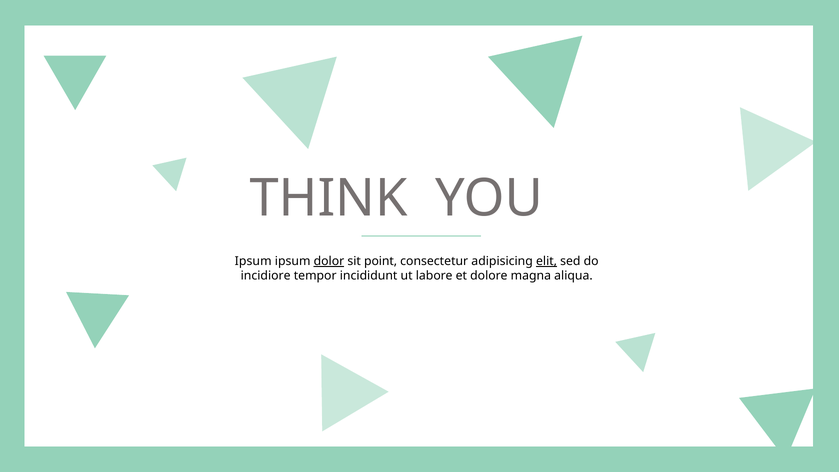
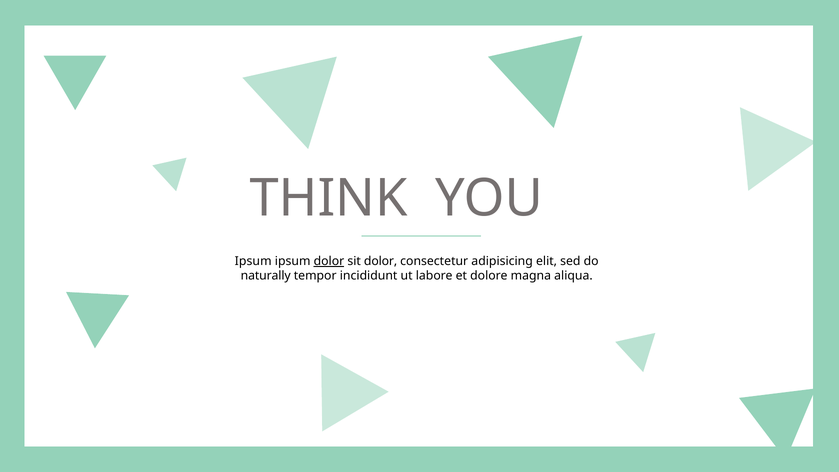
sit point: point -> dolor
elit underline: present -> none
incidiore: incidiore -> naturally
